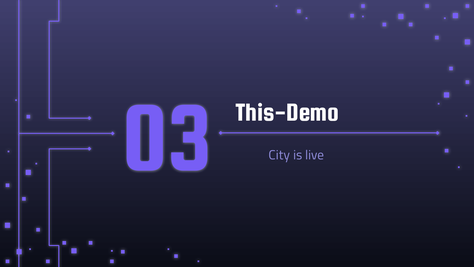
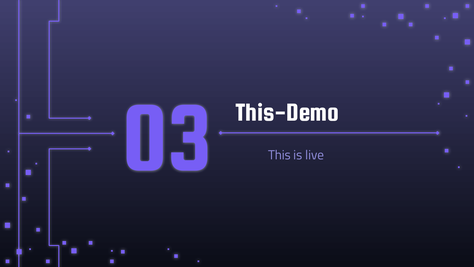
City: City -> This
